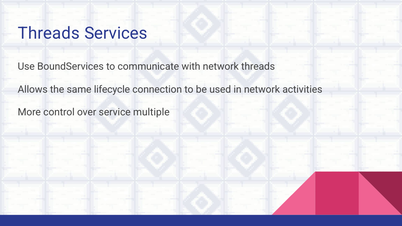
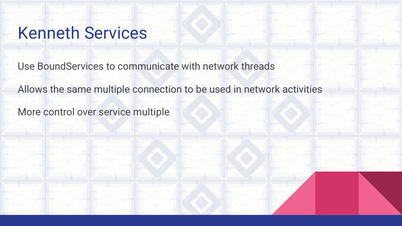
Threads at (49, 33): Threads -> Kenneth
same lifecycle: lifecycle -> multiple
